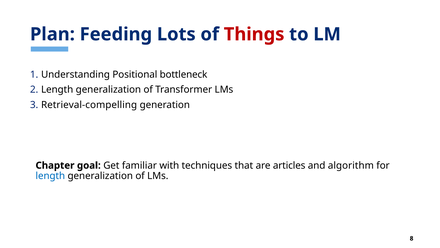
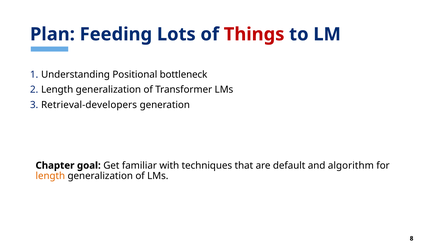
Retrieval-compelling: Retrieval-compelling -> Retrieval-developers
articles: articles -> default
length at (50, 176) colour: blue -> orange
